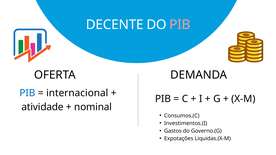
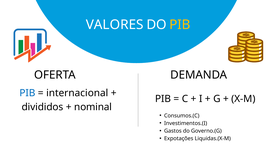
DECENTE: DECENTE -> VALORES
PIB at (180, 25) colour: pink -> yellow
atividade: atividade -> divididos
